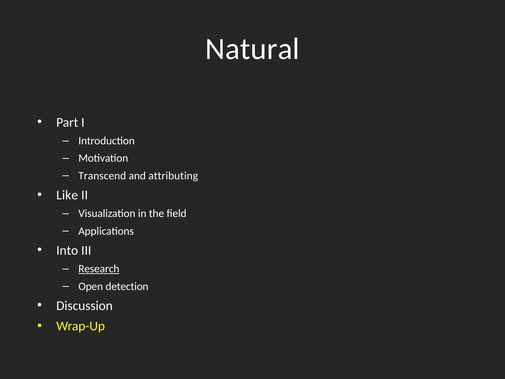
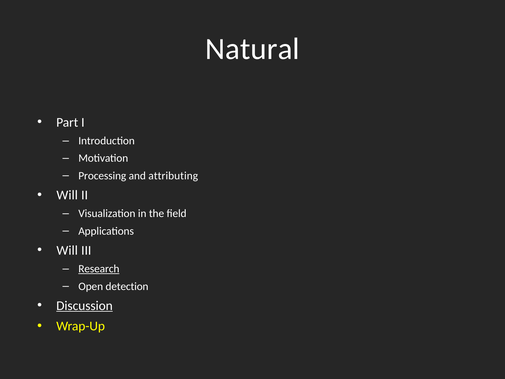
Transcend: Transcend -> Processing
Like at (67, 195): Like -> Will
Into at (67, 250): Into -> Will
Discussion underline: none -> present
